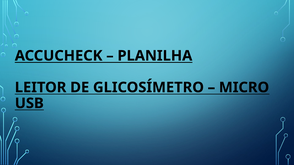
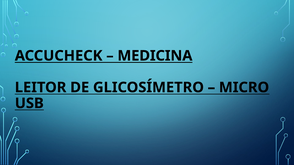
PLANILHA: PLANILHA -> MEDICINA
